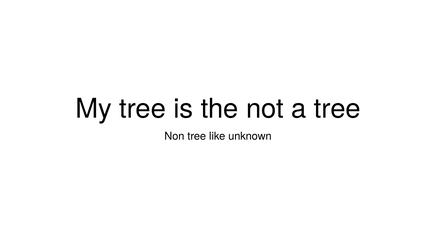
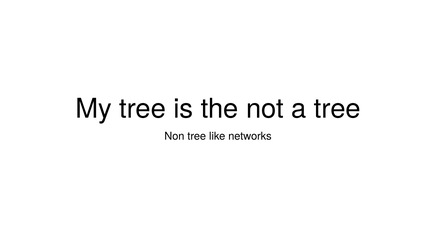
unknown: unknown -> networks
